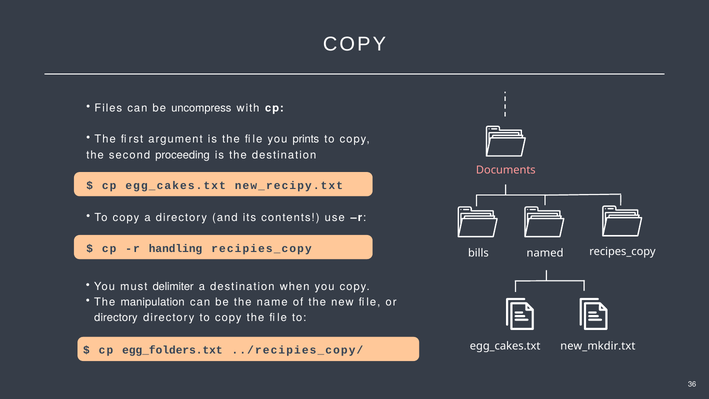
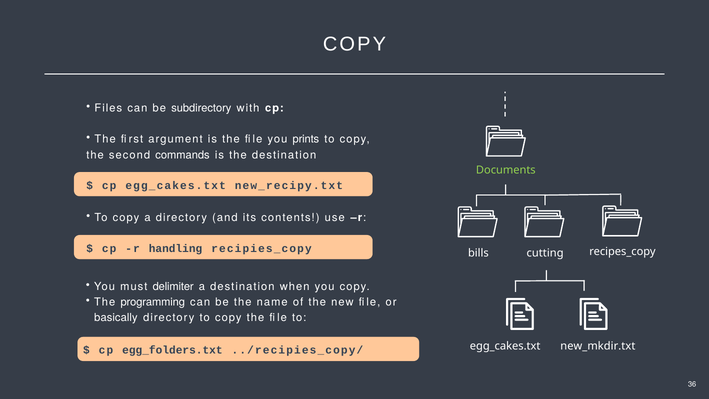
uncompress: uncompress -> subdirectory
proceeding: proceeding -> commands
Documents colour: pink -> light green
named: named -> cutting
manipulation: manipulation -> programming
directory at (116, 318): directory -> basically
